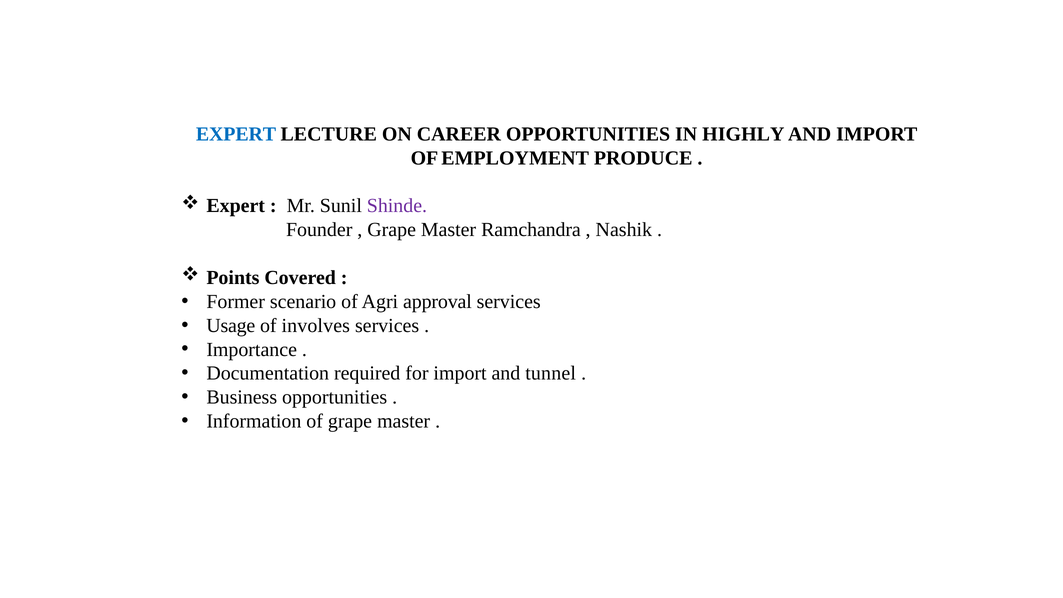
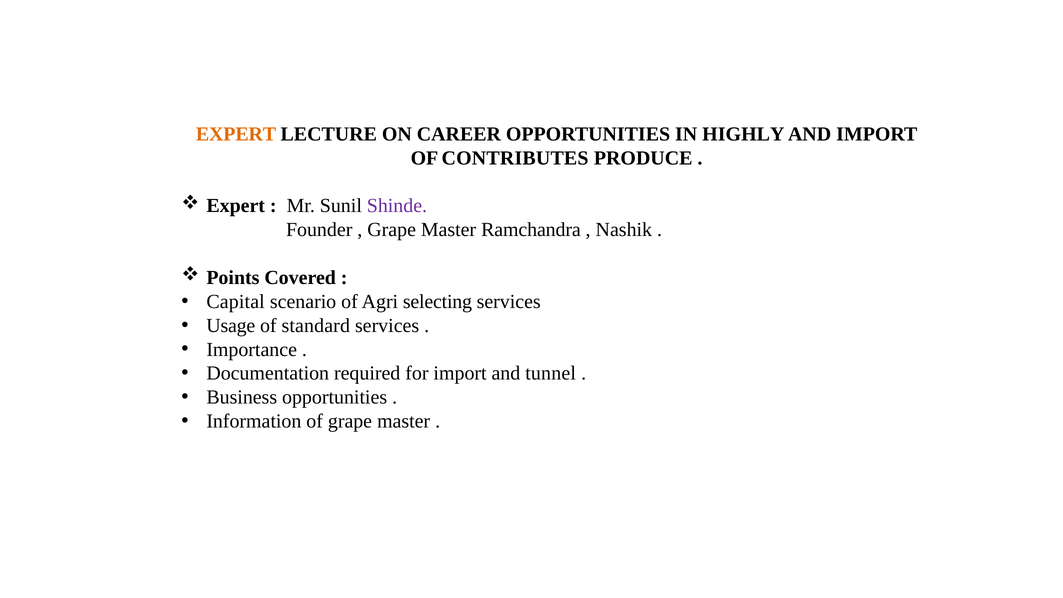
EXPERT at (236, 134) colour: blue -> orange
EMPLOYMENT: EMPLOYMENT -> CONTRIBUTES
Former: Former -> Capital
approval: approval -> selecting
involves: involves -> standard
